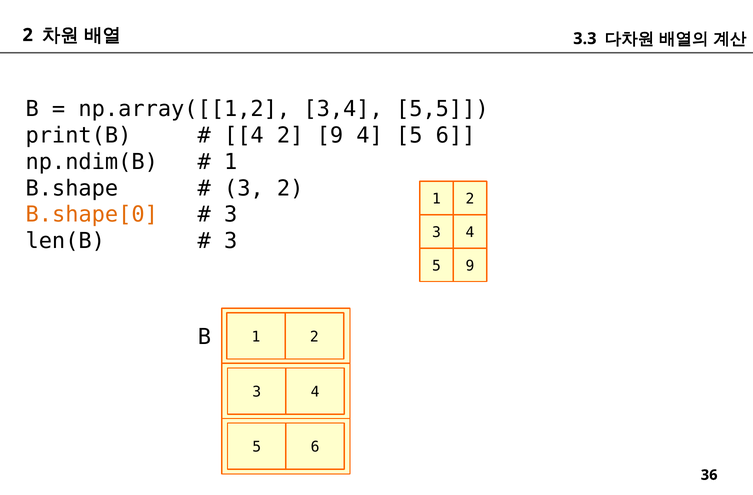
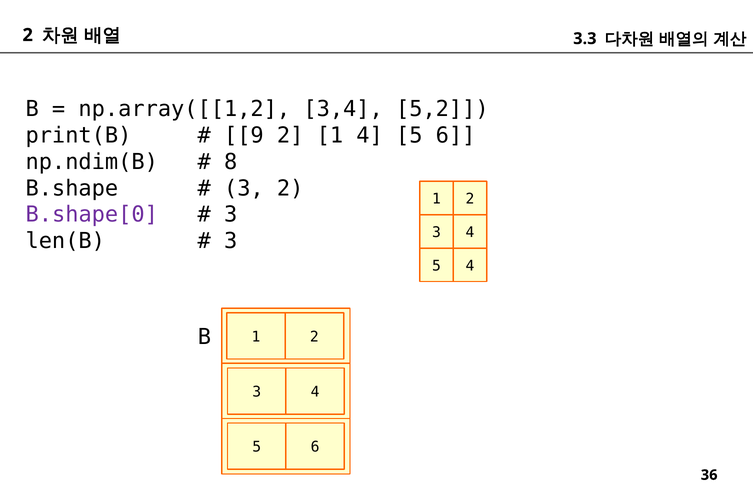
5,5: 5,5 -> 5,2
4 at (244, 135): 4 -> 9
2 9: 9 -> 1
1 at (231, 162): 1 -> 8
B.shape[0 colour: orange -> purple
5 9: 9 -> 4
